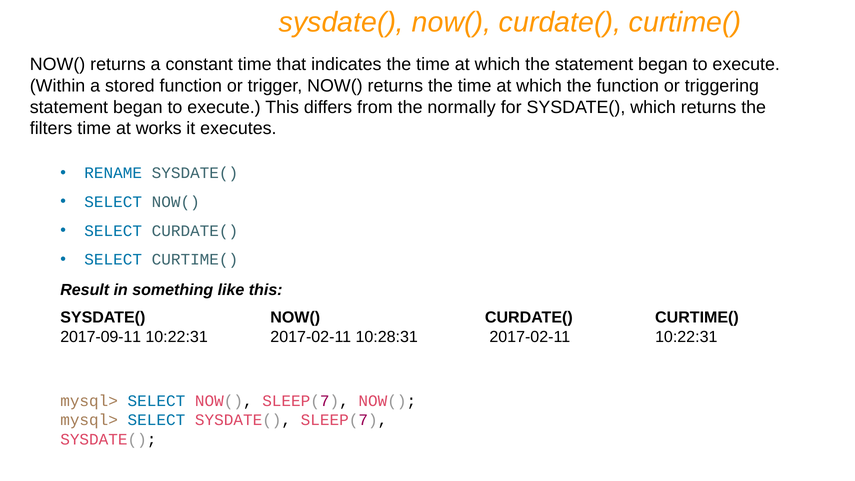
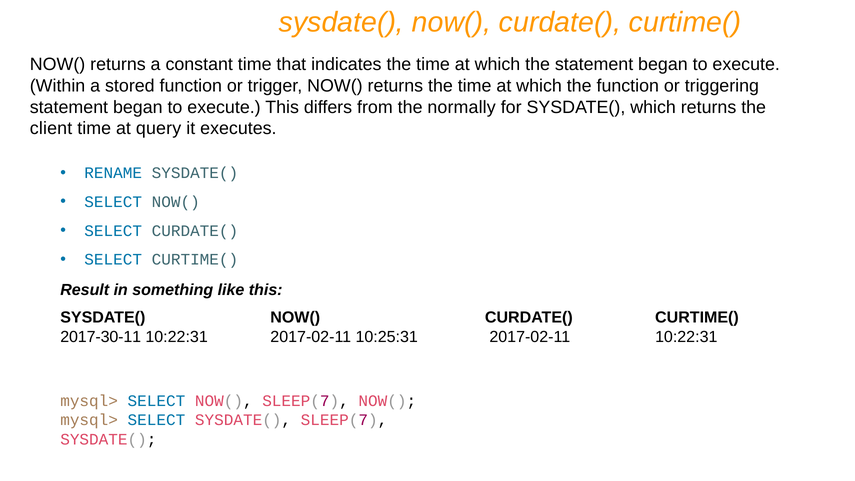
filters: filters -> client
works: works -> query
2017-09-11: 2017-09-11 -> 2017-30-11
10:28:31: 10:28:31 -> 10:25:31
